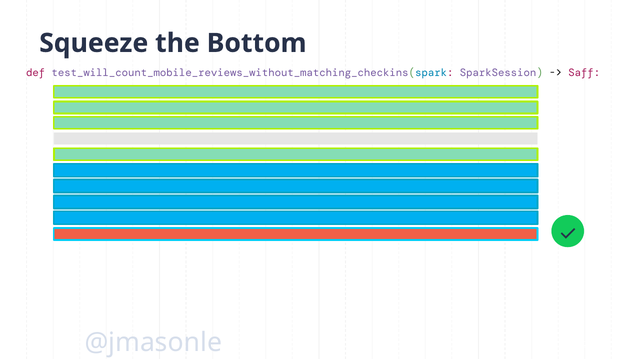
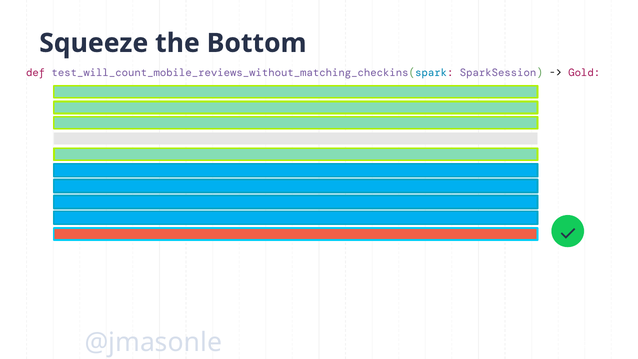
Saff: Saff -> Gold
